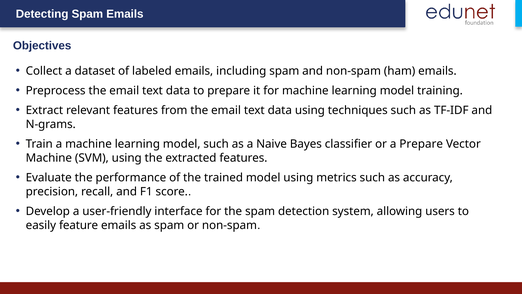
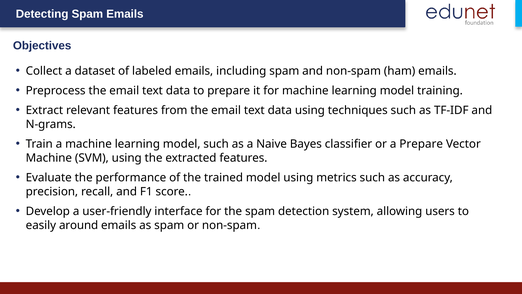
feature: feature -> around
